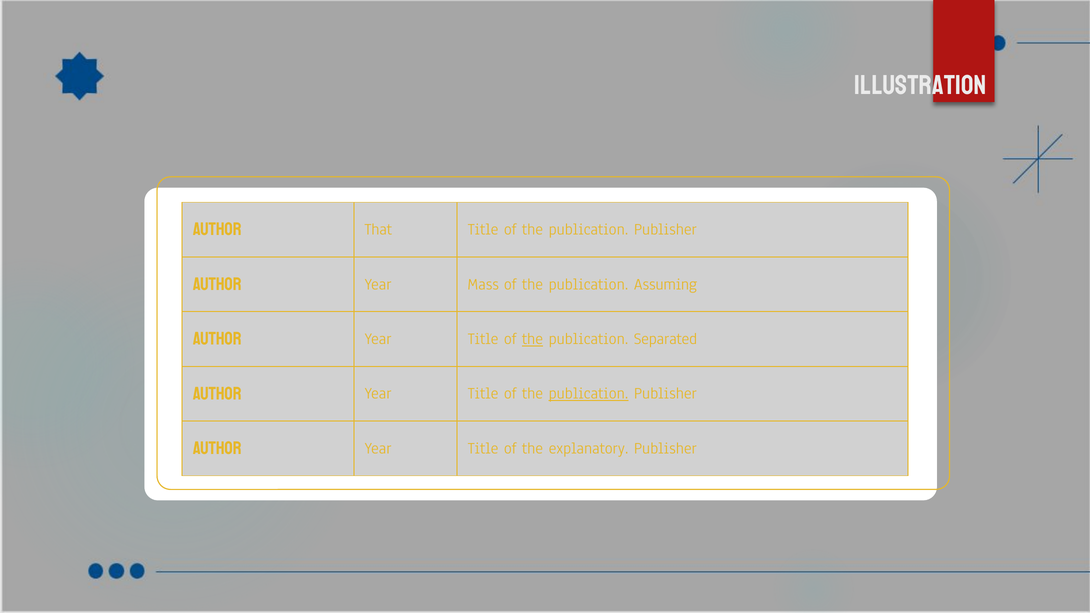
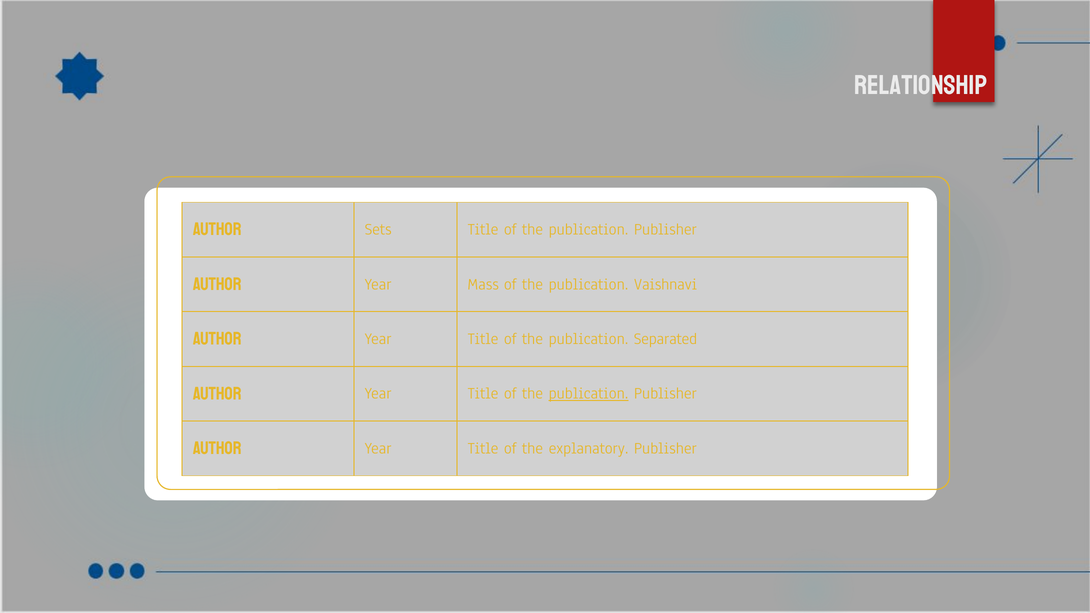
ILLUSTRATION: ILLUSTRATION -> RELATIONSHIP
That: That -> Sets
Assuming: Assuming -> Vaishnavi
the at (532, 339) underline: present -> none
